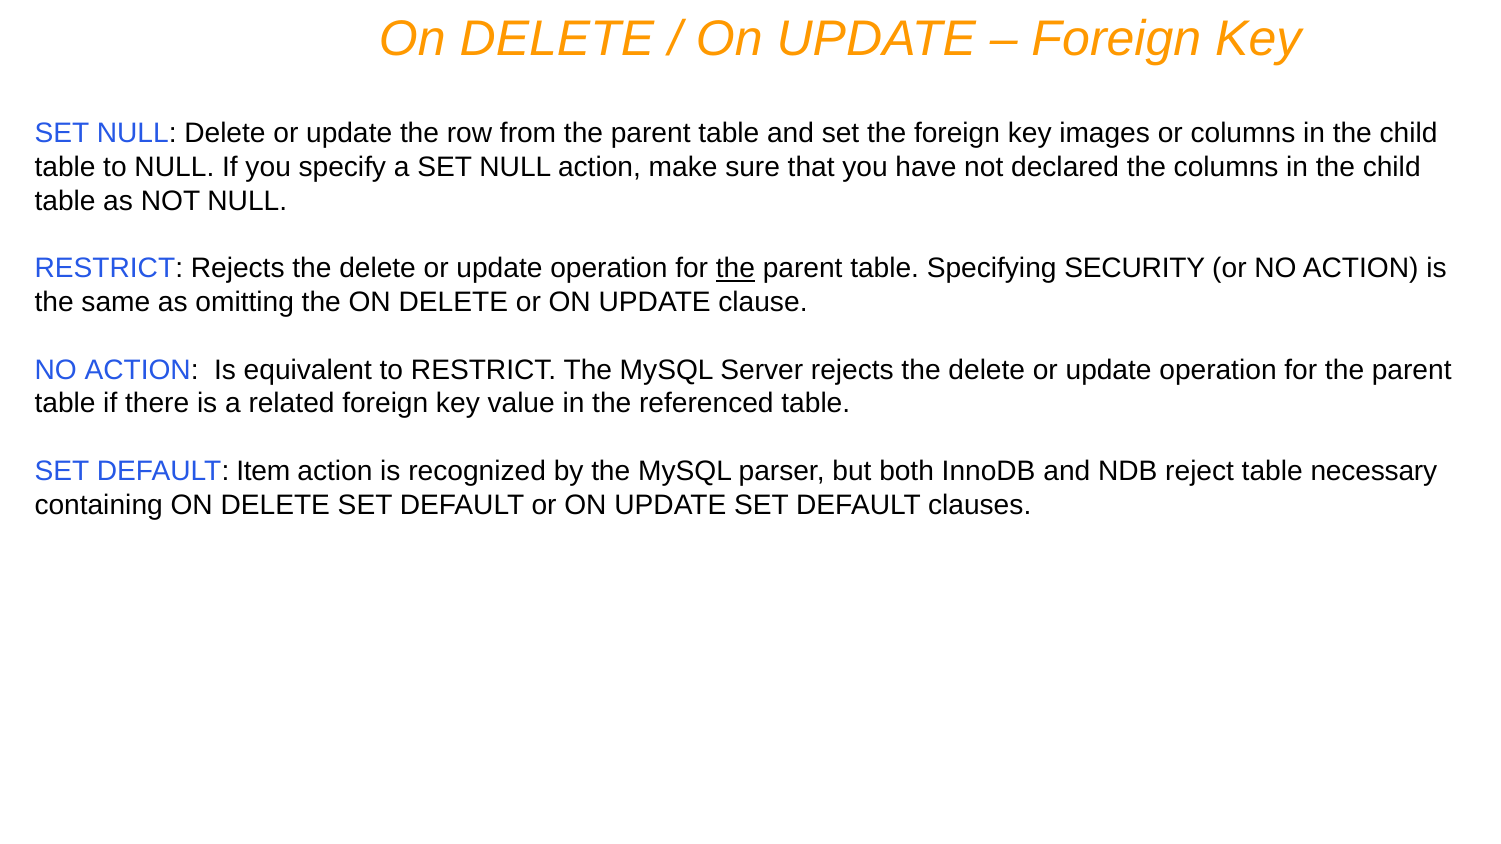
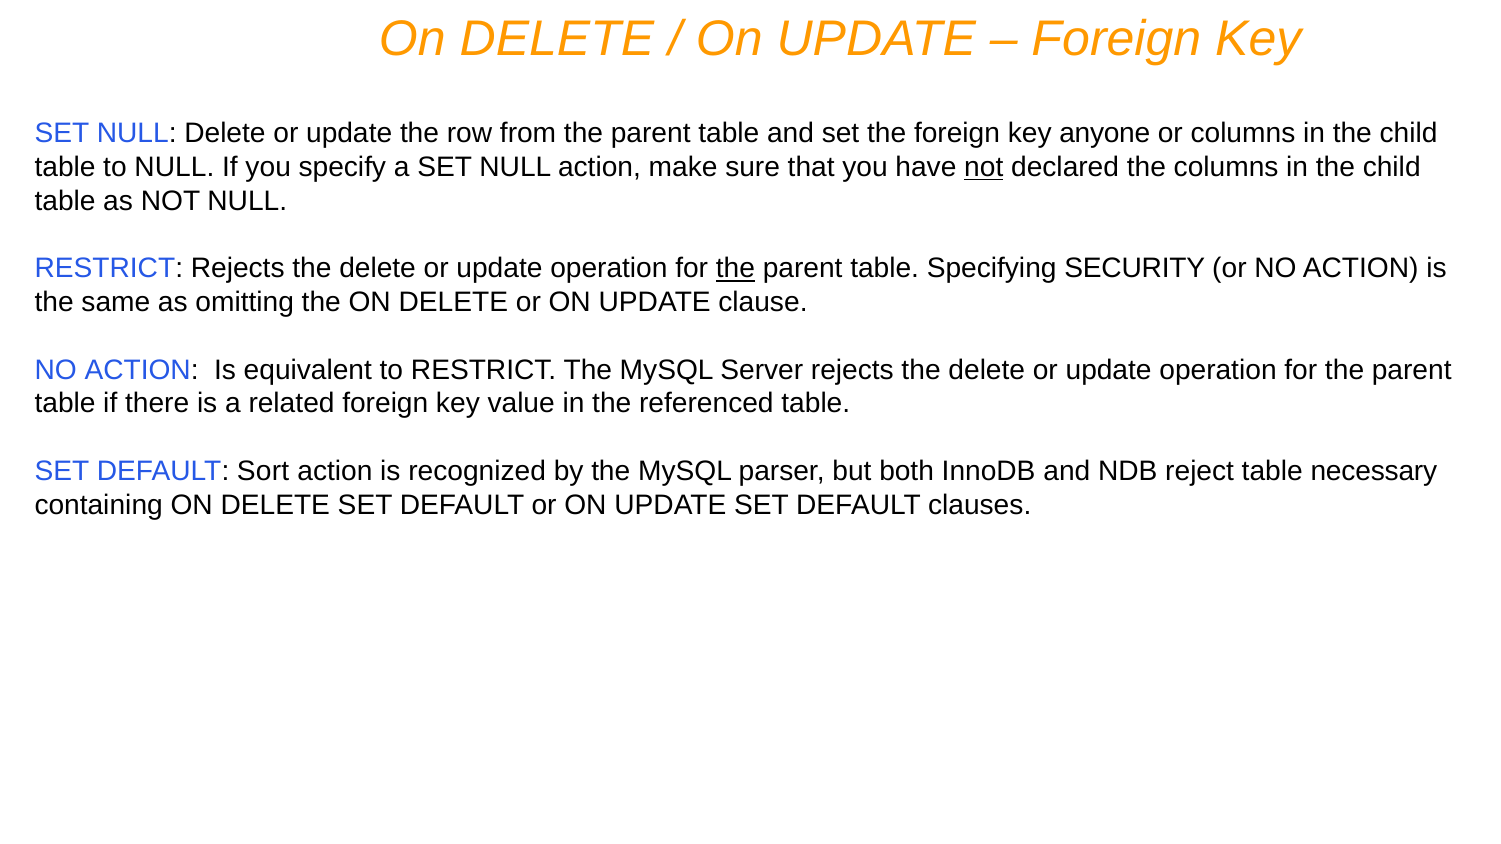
images: images -> anyone
not at (984, 167) underline: none -> present
Item: Item -> Sort
